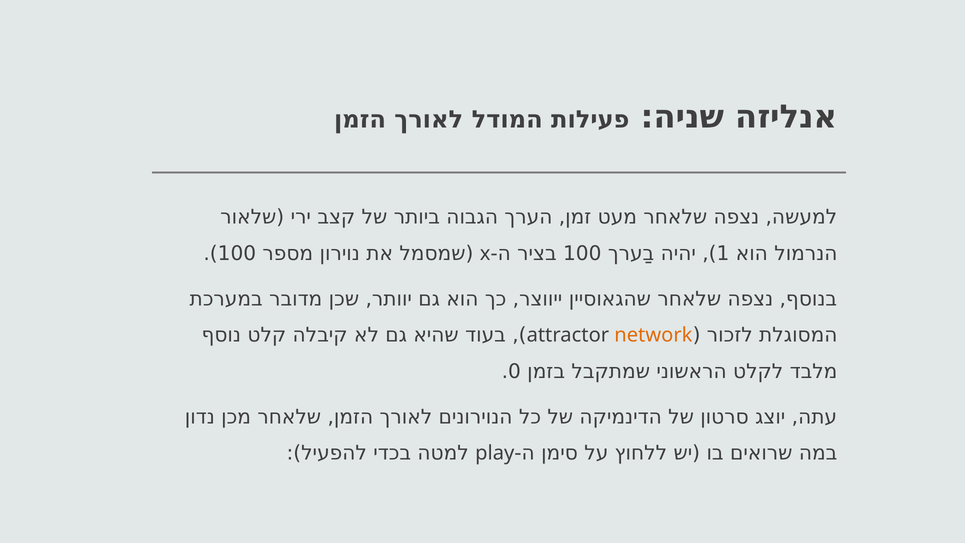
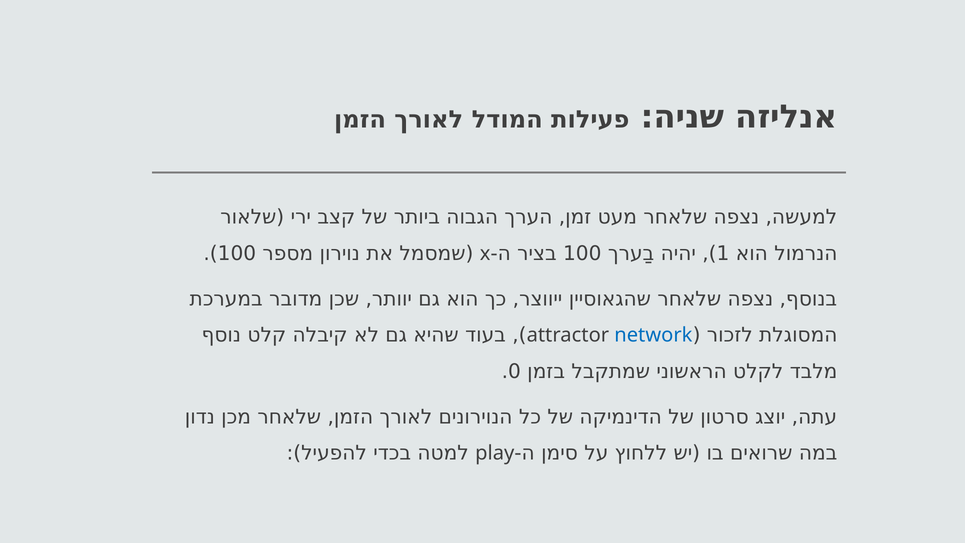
network colour: orange -> blue
